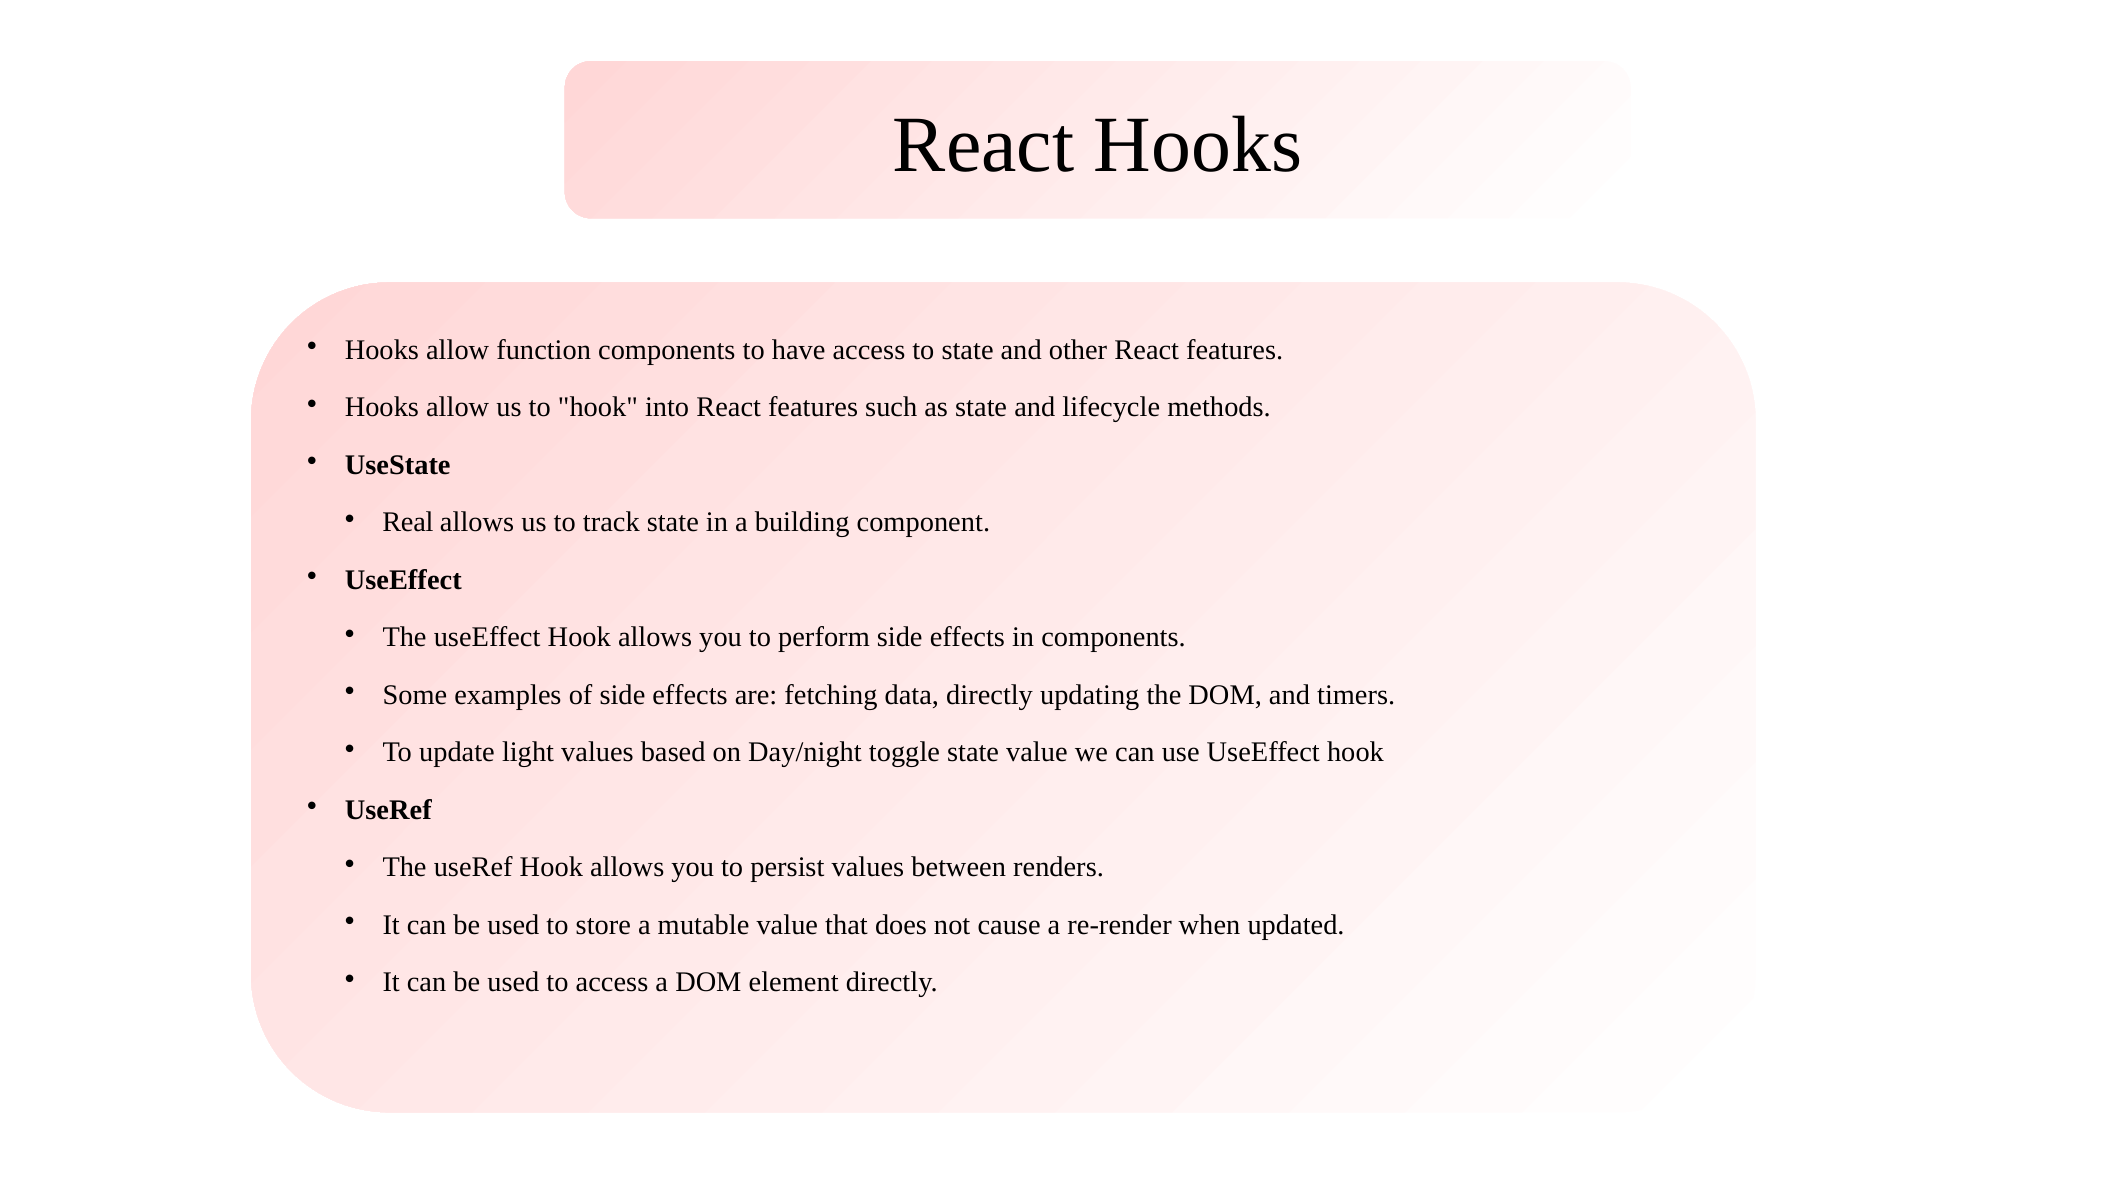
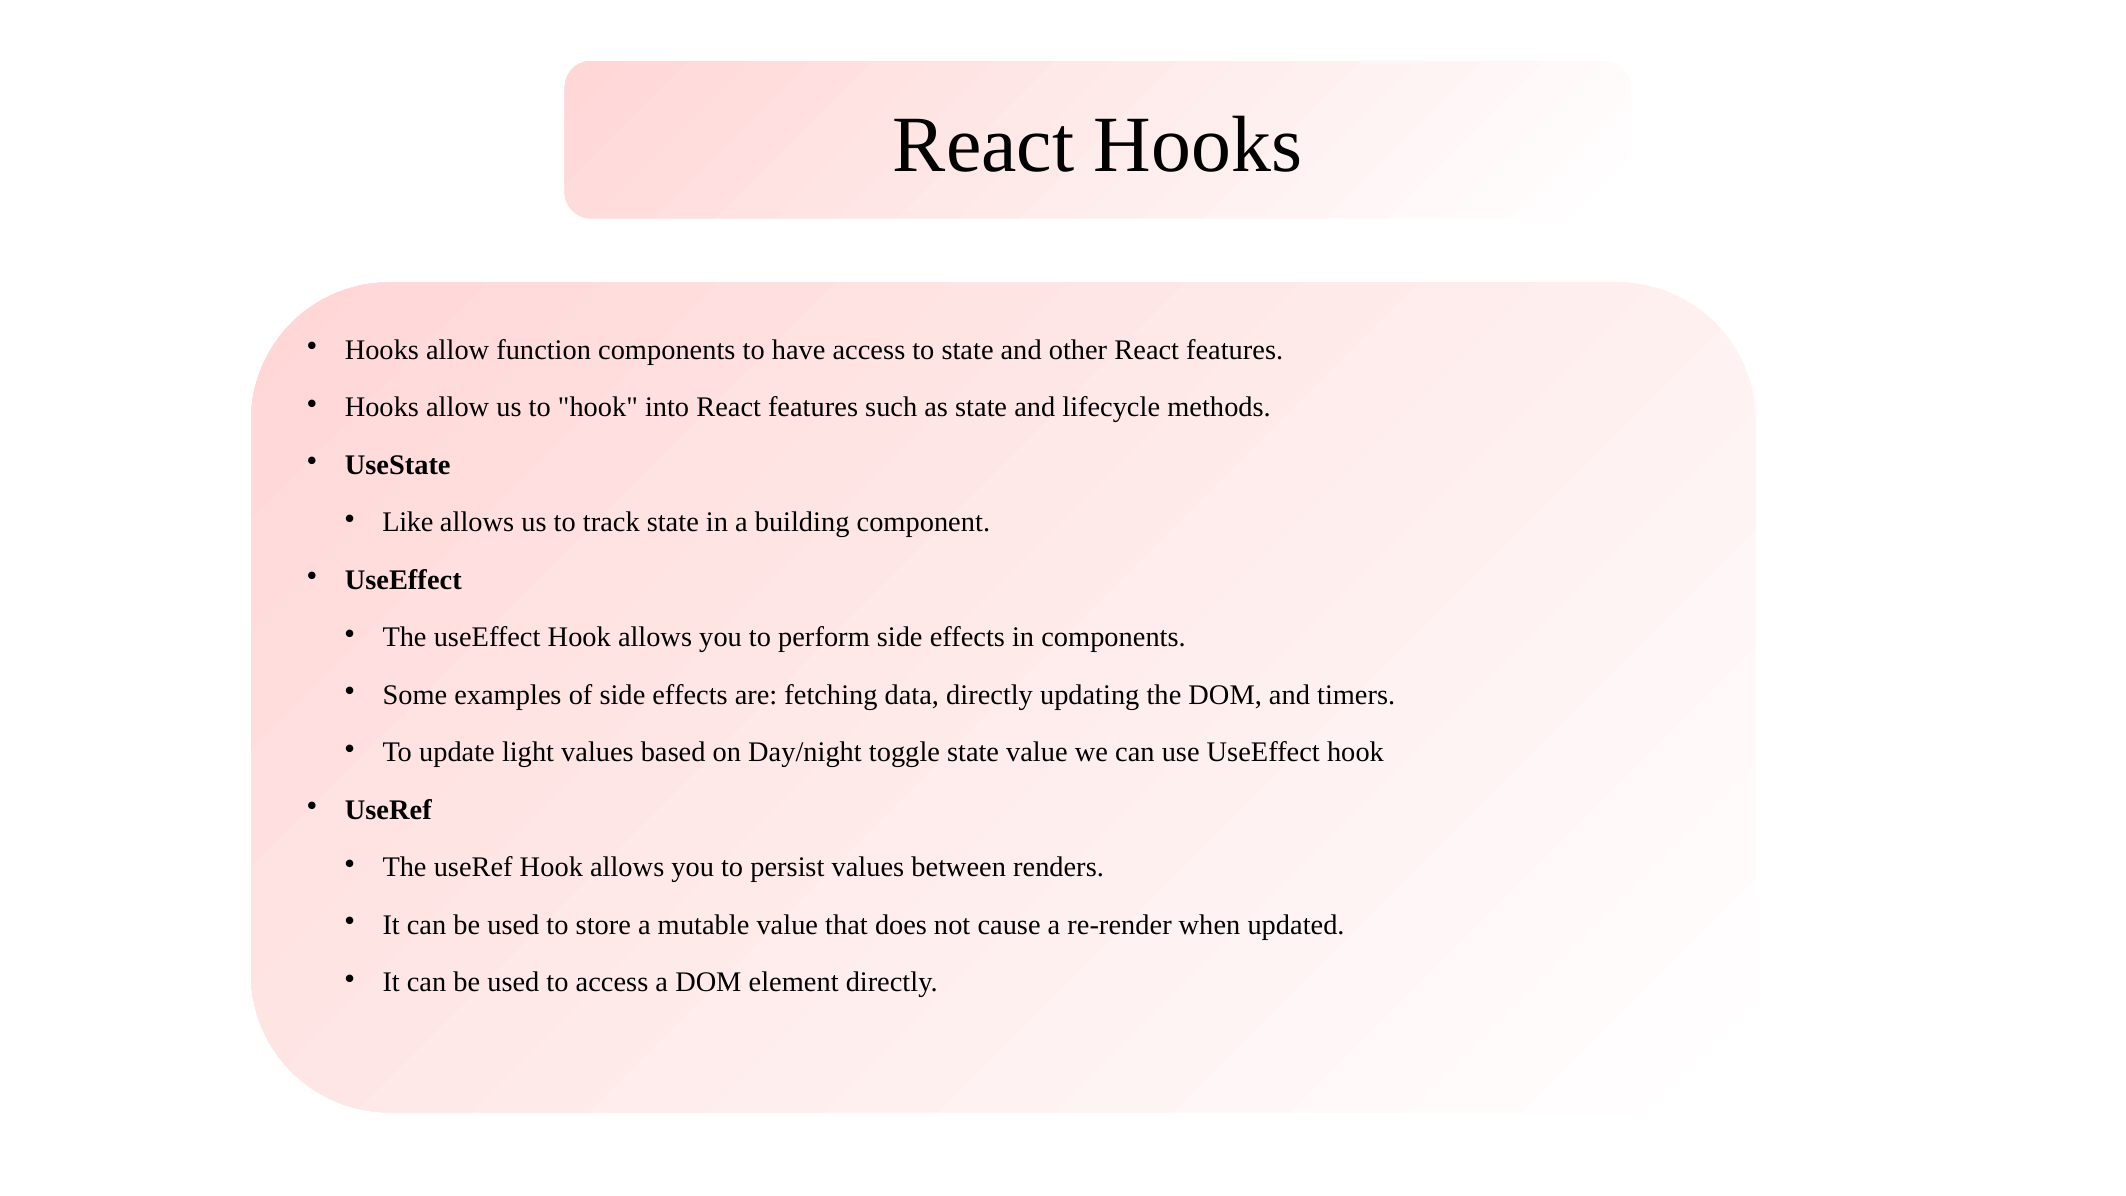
Real: Real -> Like
